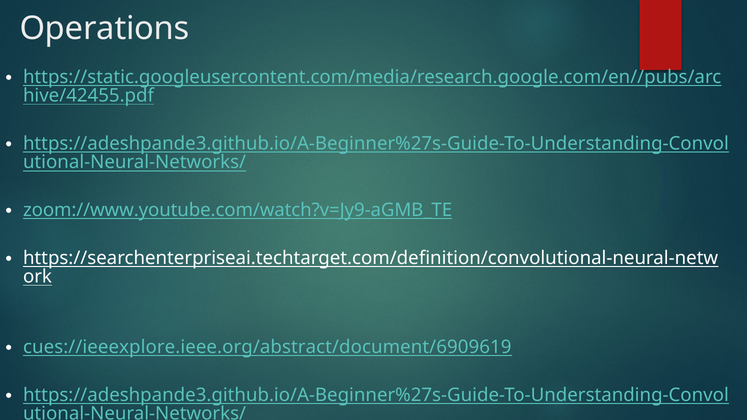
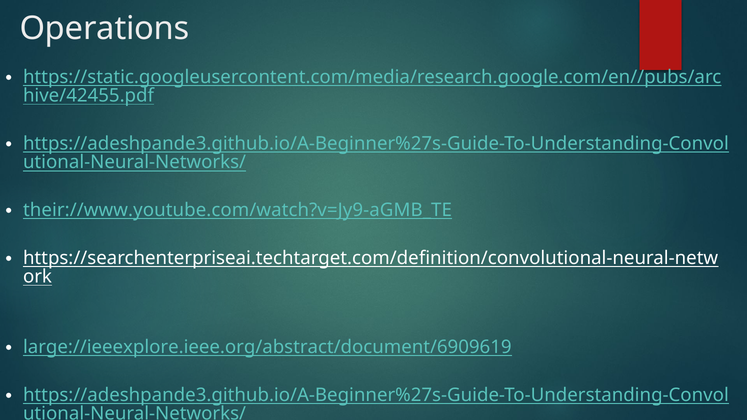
zoom://www.youtube.com/watch?v=Jy9-aGMB_TE: zoom://www.youtube.com/watch?v=Jy9-aGMB_TE -> their://www.youtube.com/watch?v=Jy9-aGMB_TE
cues://ieeexplore.ieee.org/abstract/document/6909619: cues://ieeexplore.ieee.org/abstract/document/6909619 -> large://ieeexplore.ieee.org/abstract/document/6909619
